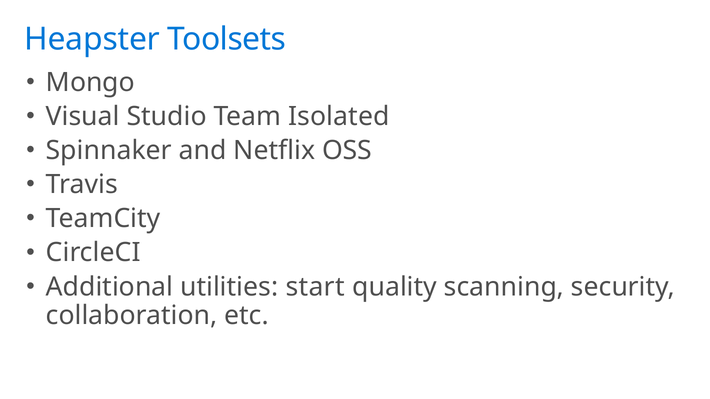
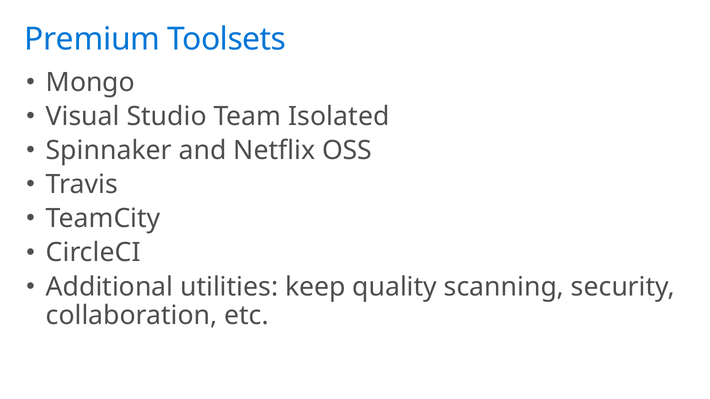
Heapster: Heapster -> Premium
start: start -> keep
